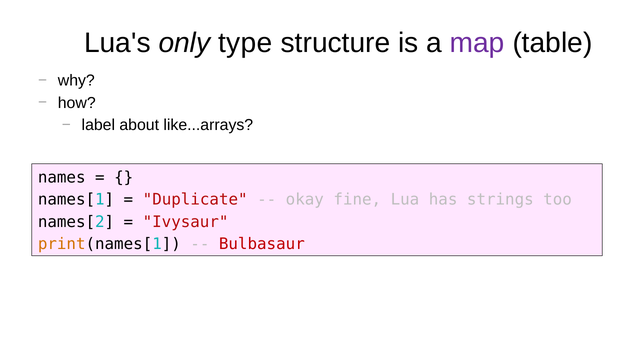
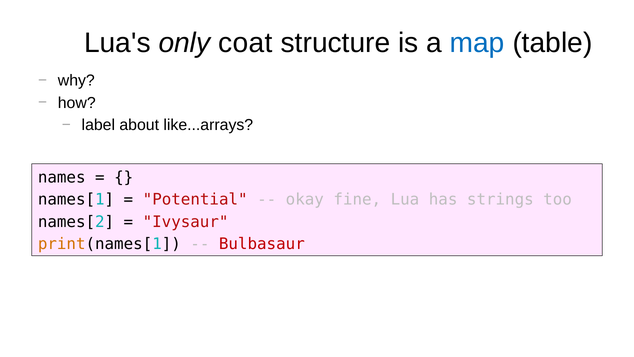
type: type -> coat
map colour: purple -> blue
Duplicate: Duplicate -> Potential
